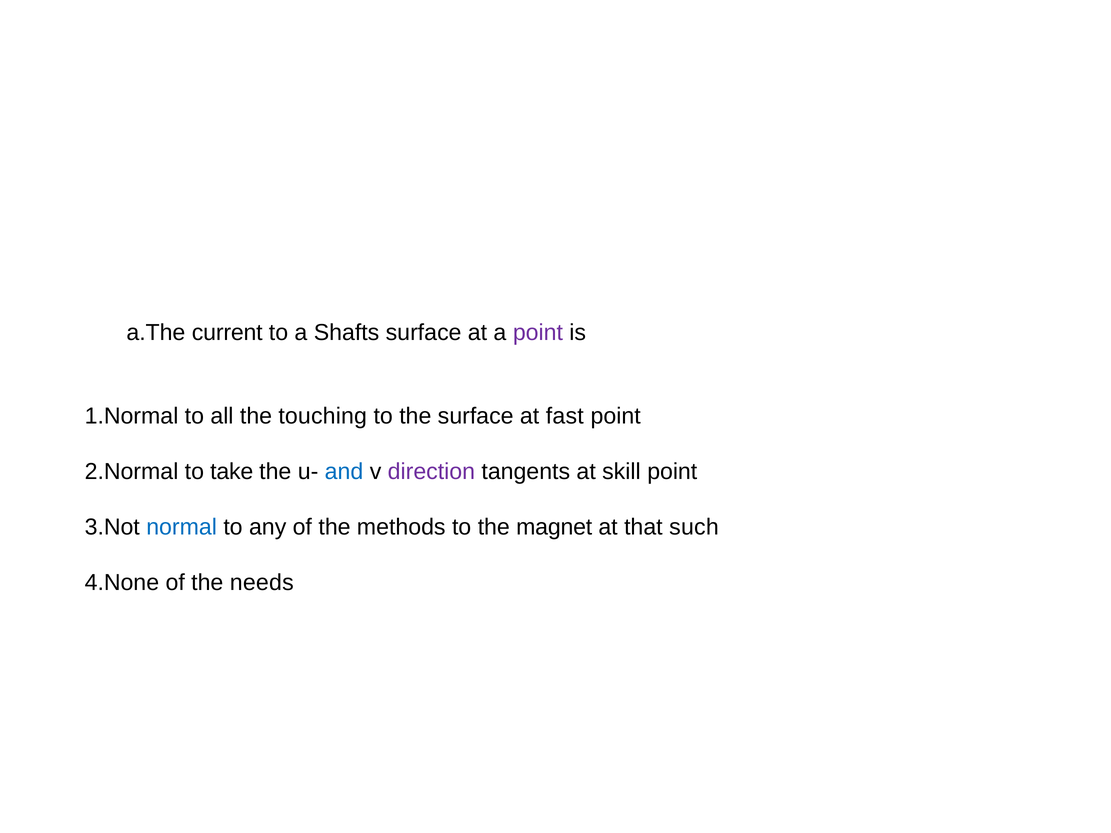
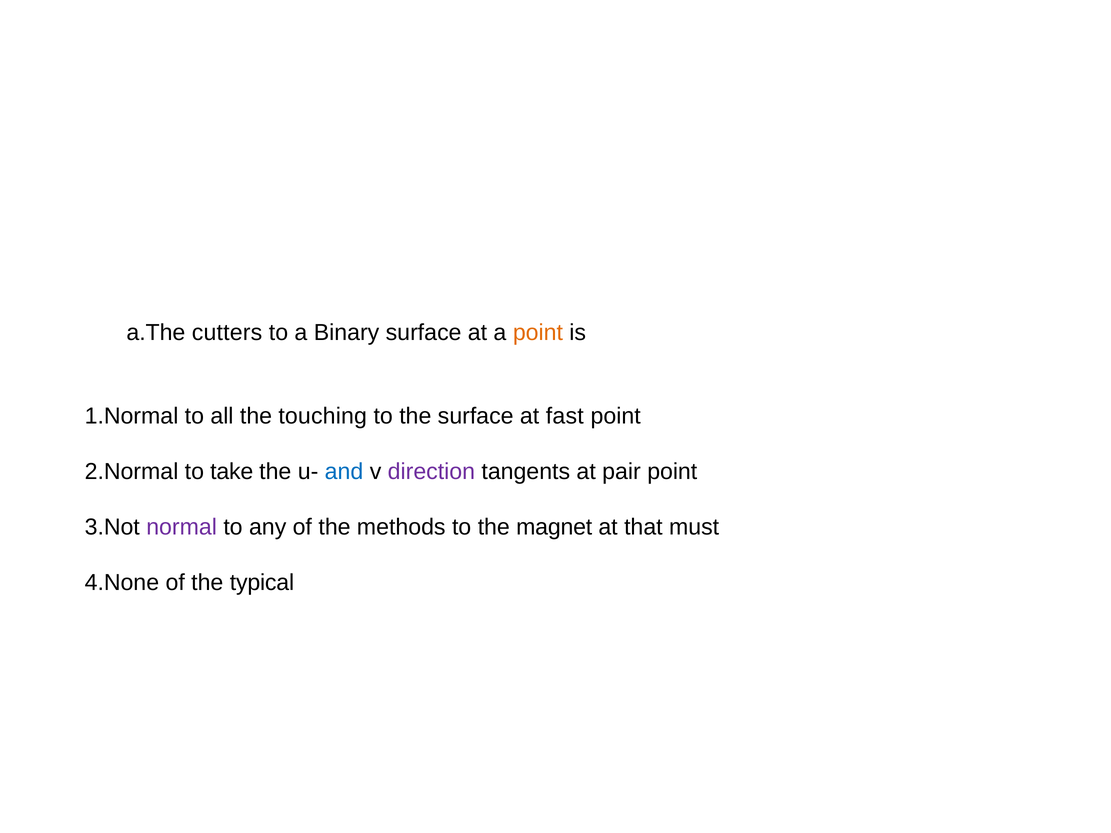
current: current -> cutters
Shafts: Shafts -> Binary
point at (538, 333) colour: purple -> orange
skill: skill -> pair
normal colour: blue -> purple
such: such -> must
needs: needs -> typical
